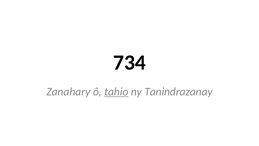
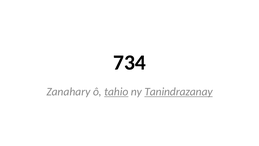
Tanindrazanay underline: none -> present
